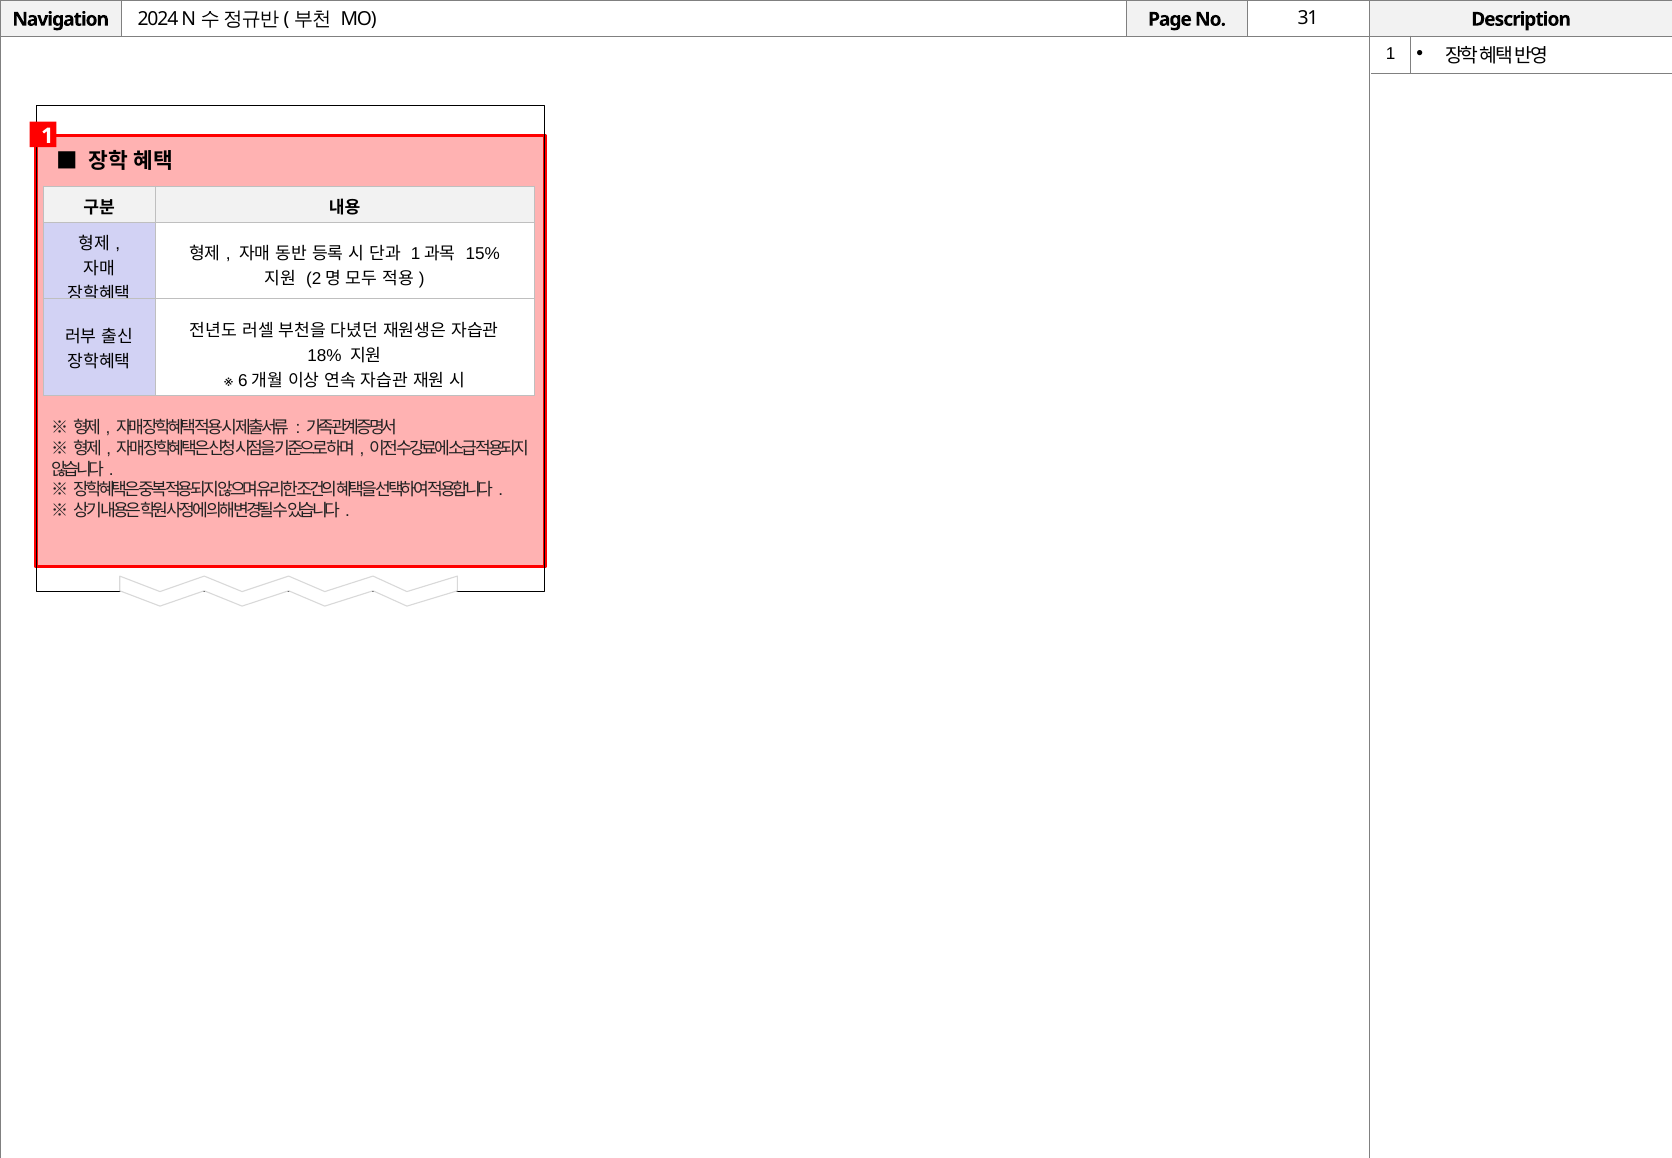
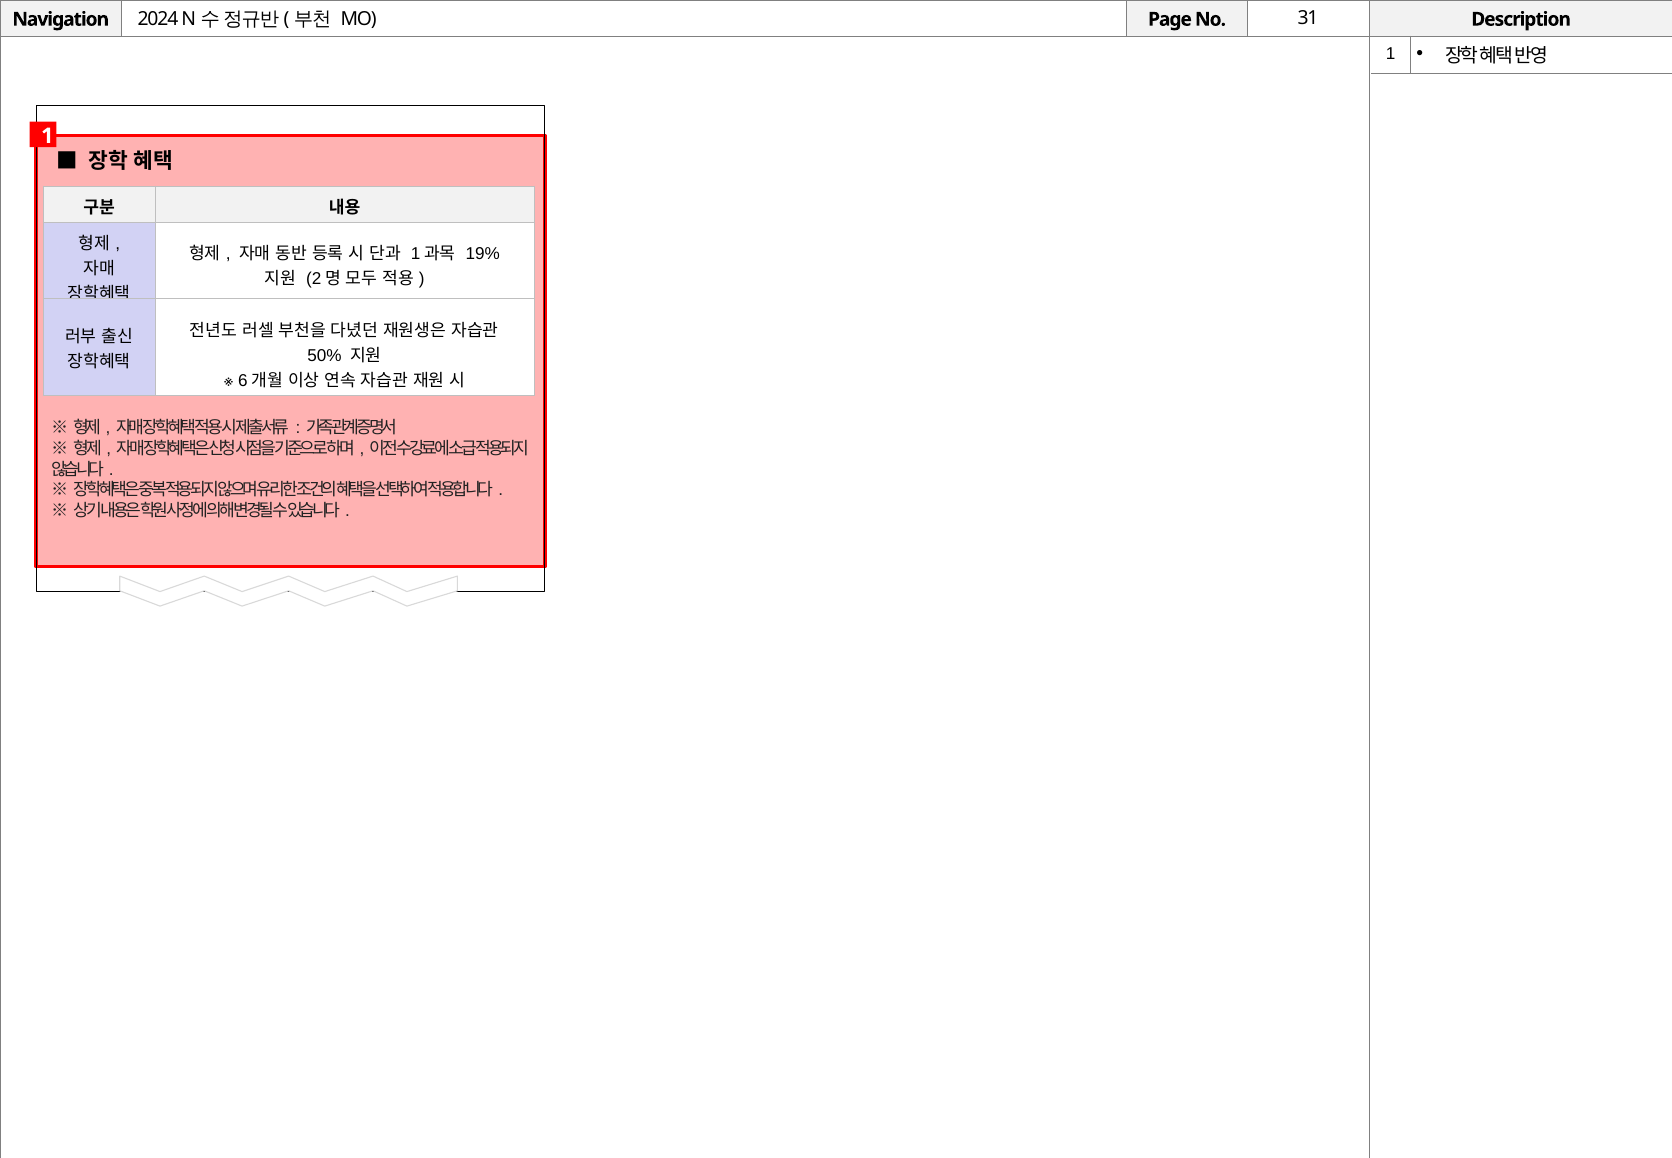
15%: 15% -> 19%
18%: 18% -> 50%
